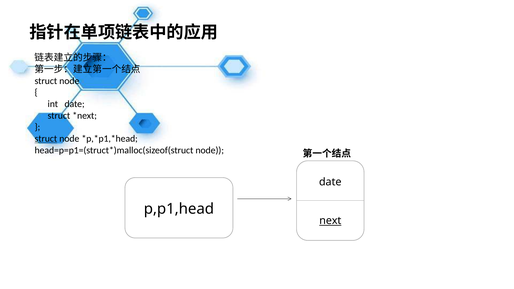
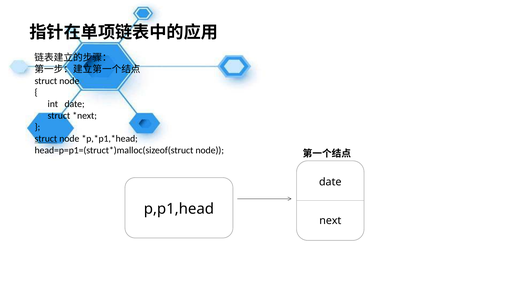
next underline: present -> none
